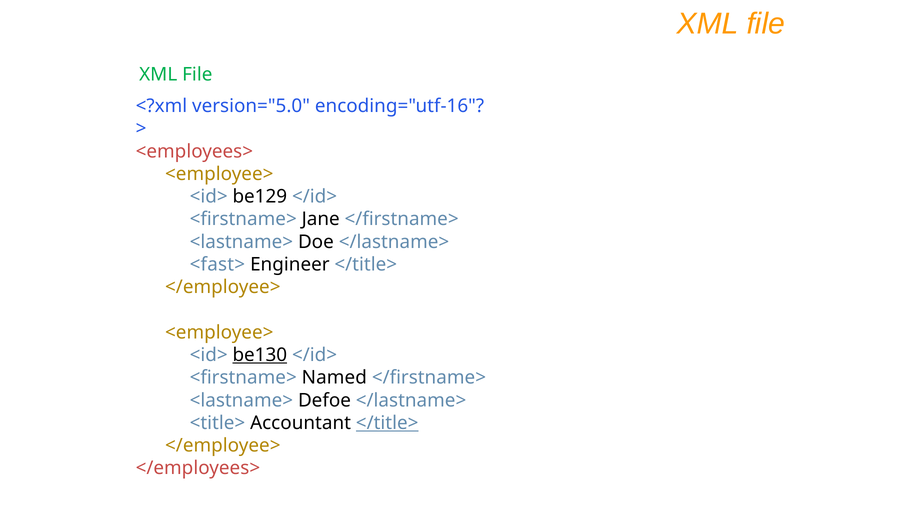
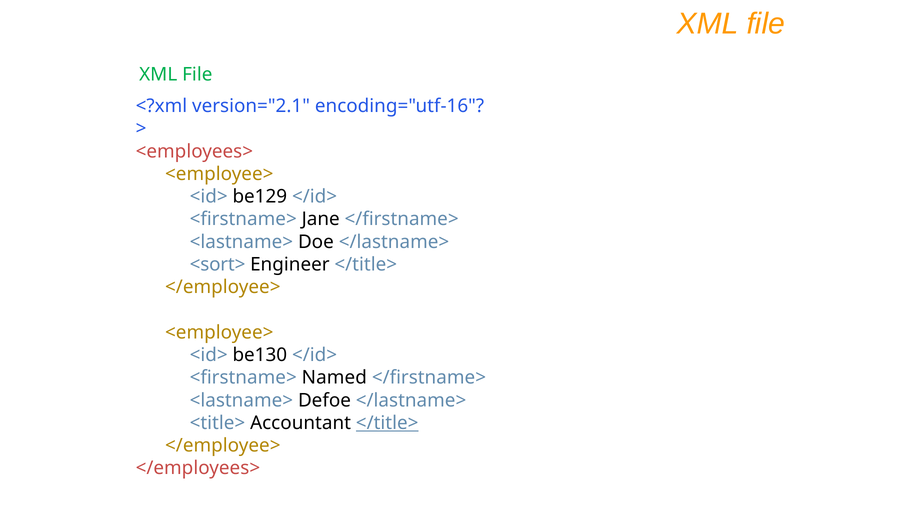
version="5.0: version="5.0 -> version="2.1
<fast>: <fast> -> <sort>
be130 underline: present -> none
